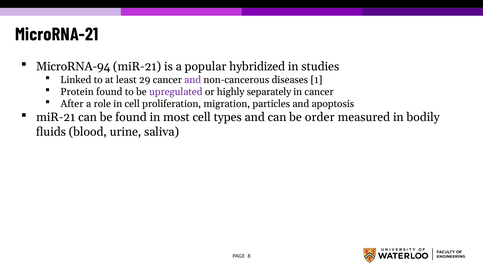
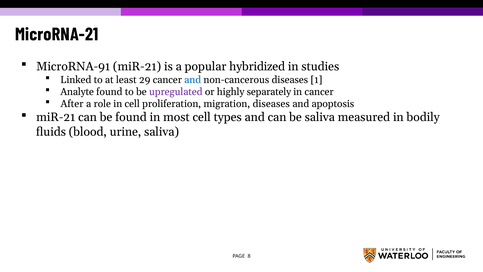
MicroRNA-94: MicroRNA-94 -> MicroRNA-91
and at (193, 80) colour: purple -> blue
Protein: Protein -> Analyte
migration particles: particles -> diseases
be order: order -> saliva
